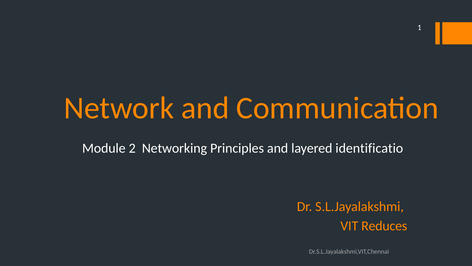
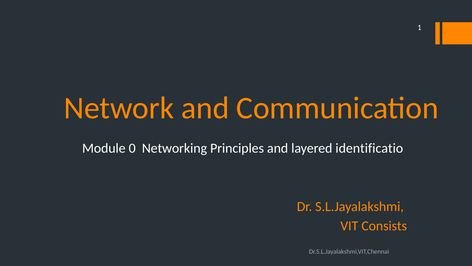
2: 2 -> 0
Reduces: Reduces -> Consists
